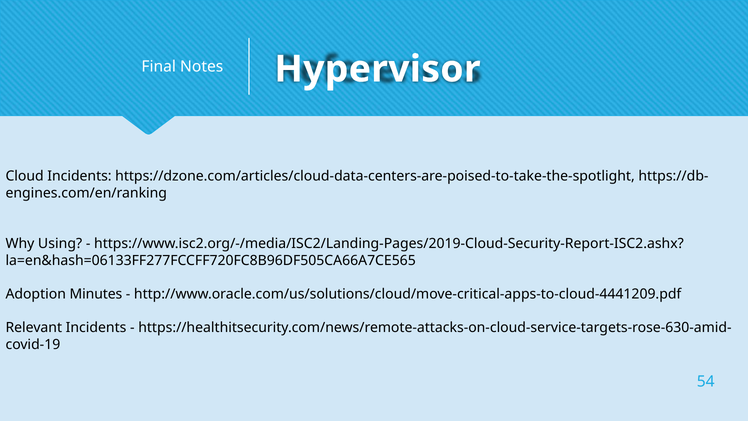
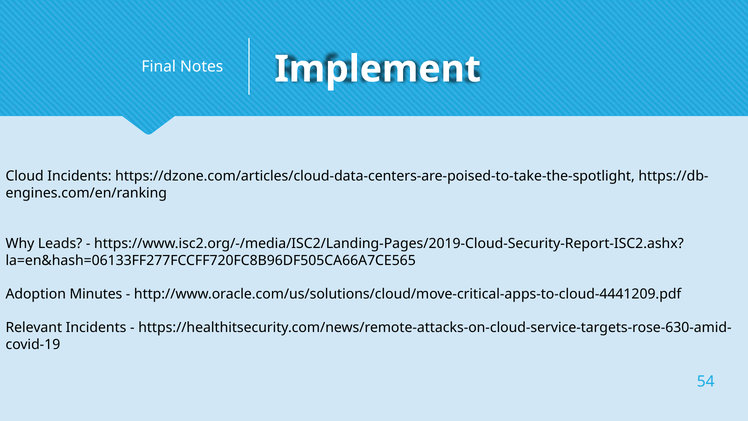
Hypervisor: Hypervisor -> Implement
Using: Using -> Leads
